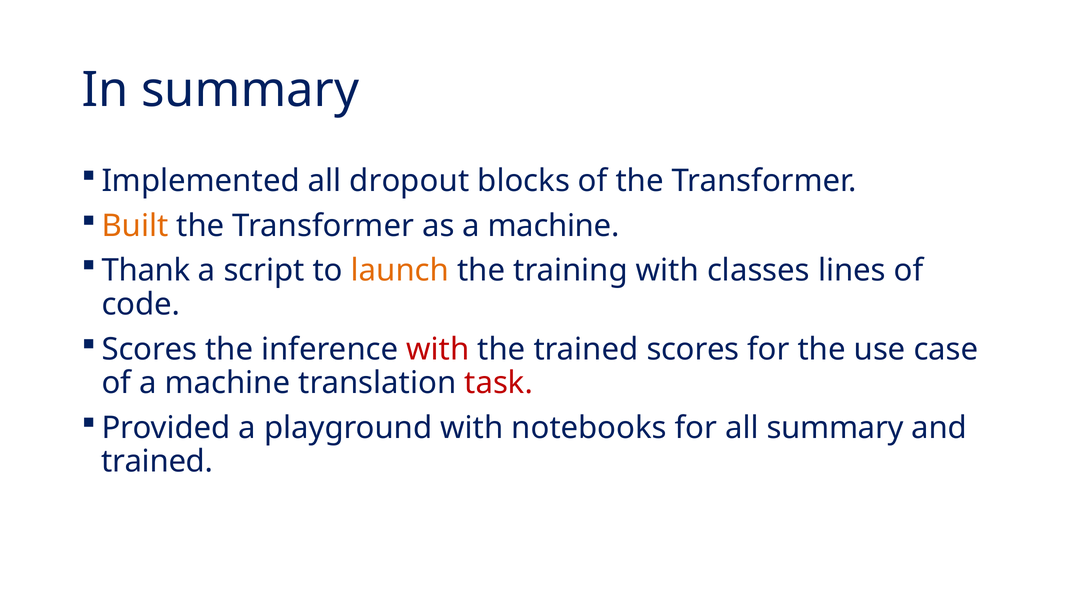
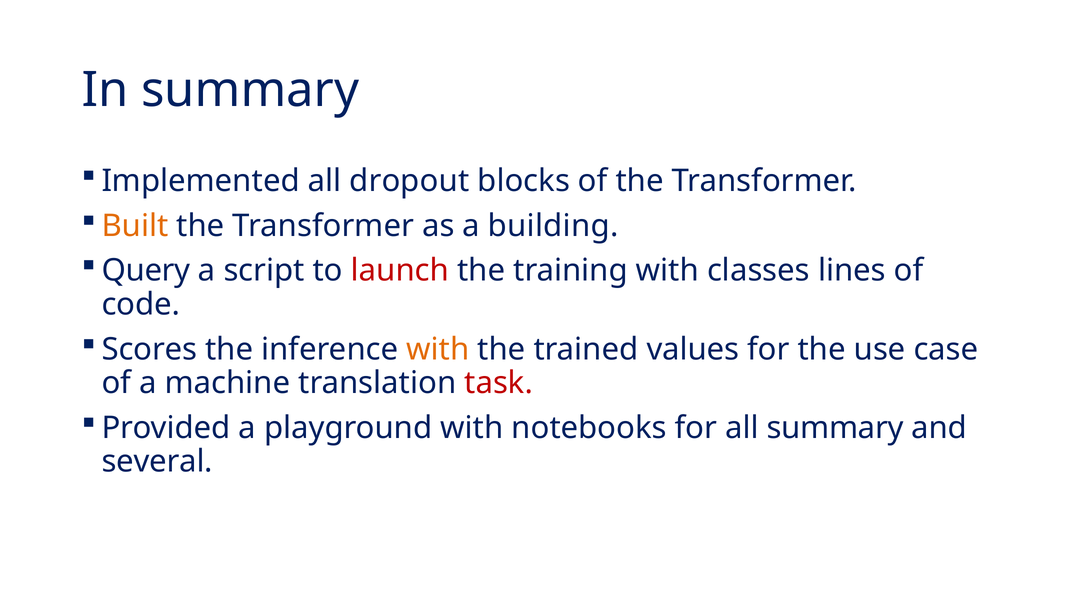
as a machine: machine -> building
Thank: Thank -> Query
launch colour: orange -> red
with at (438, 349) colour: red -> orange
trained scores: scores -> values
trained at (157, 461): trained -> several
